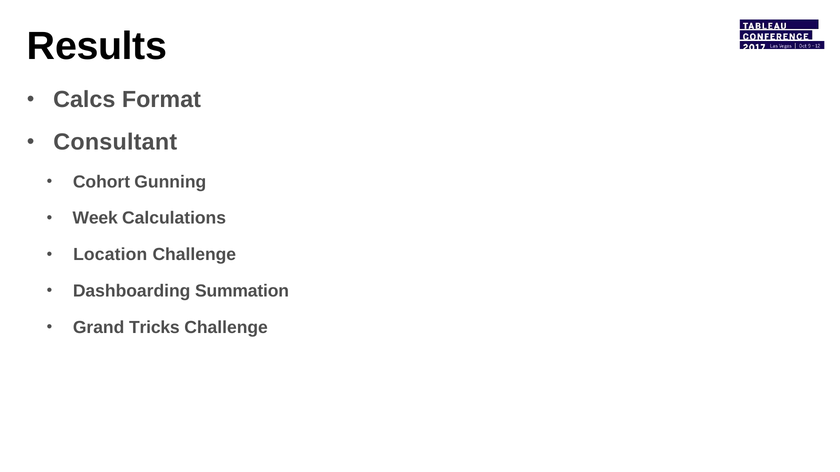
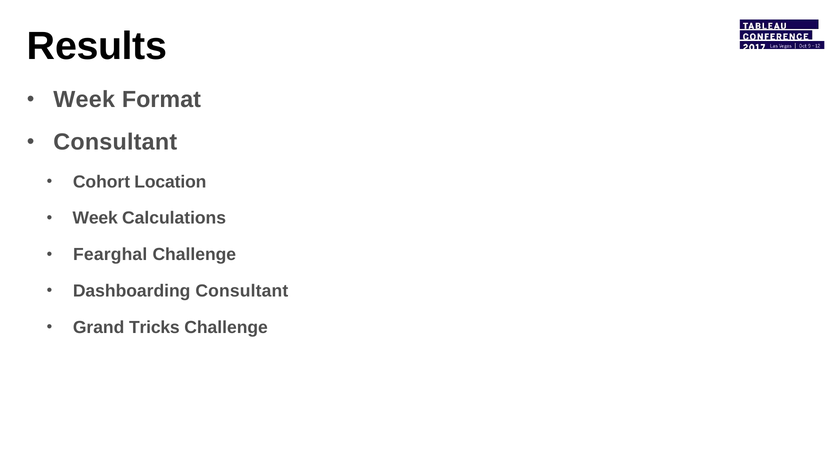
Calcs at (84, 100): Calcs -> Week
Gunning: Gunning -> Location
Location: Location -> Fearghal
Dashboarding Summation: Summation -> Consultant
